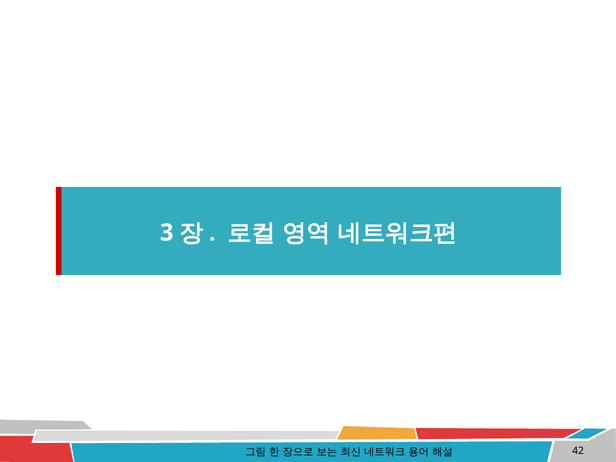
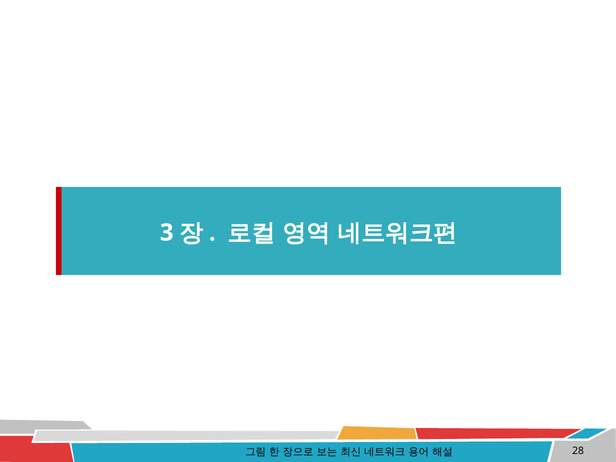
42: 42 -> 28
